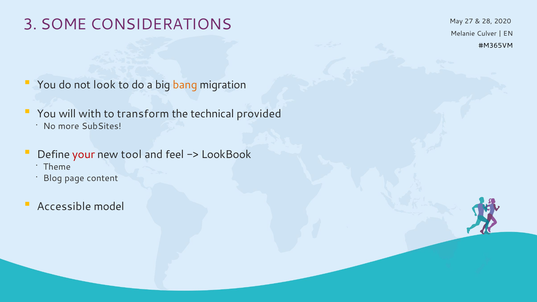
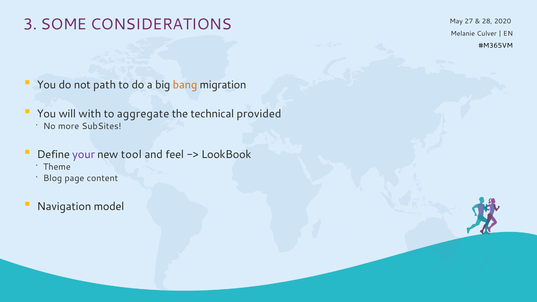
look: look -> path
transform: transform -> aggregate
your colour: red -> purple
Accessible: Accessible -> Navigation
